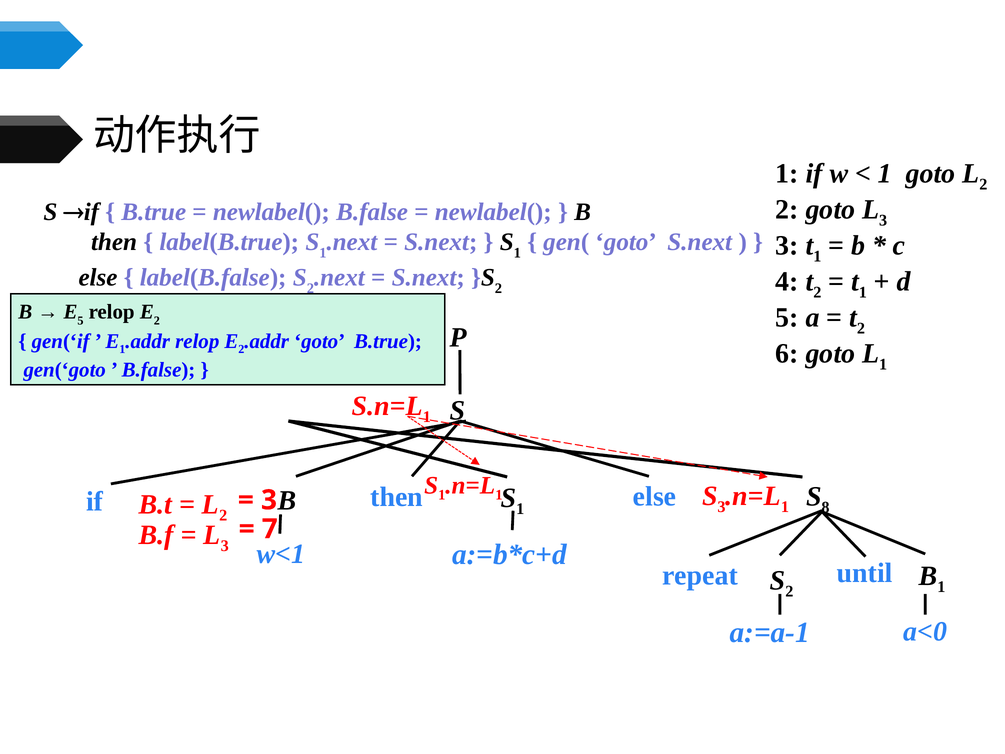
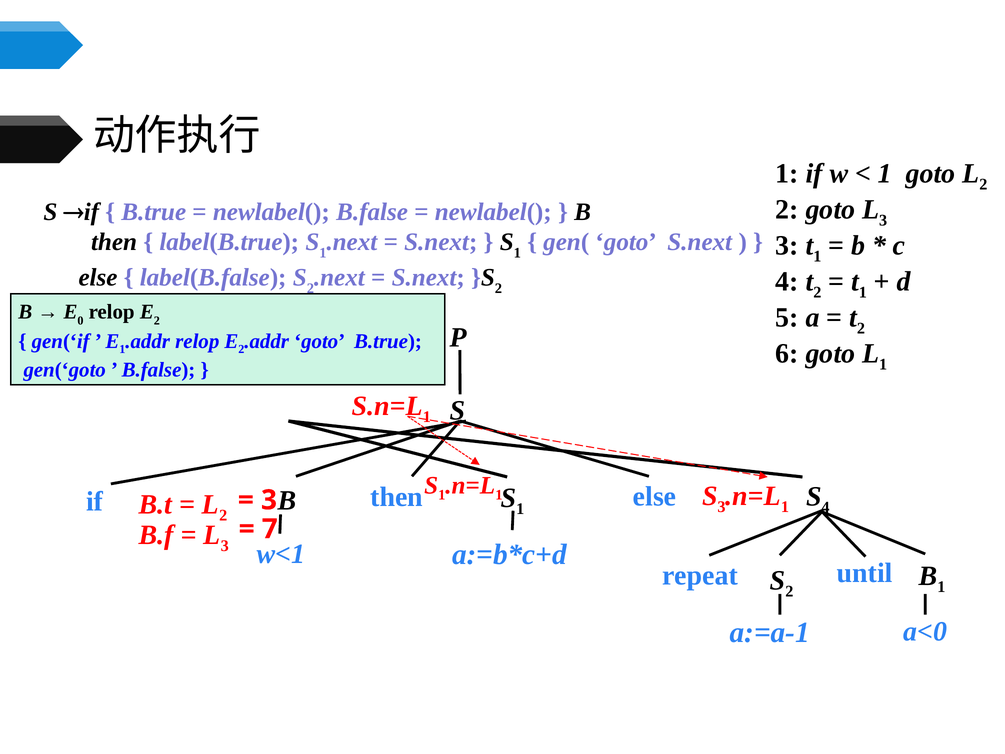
5 at (80, 321): 5 -> 0
S 8: 8 -> 4
